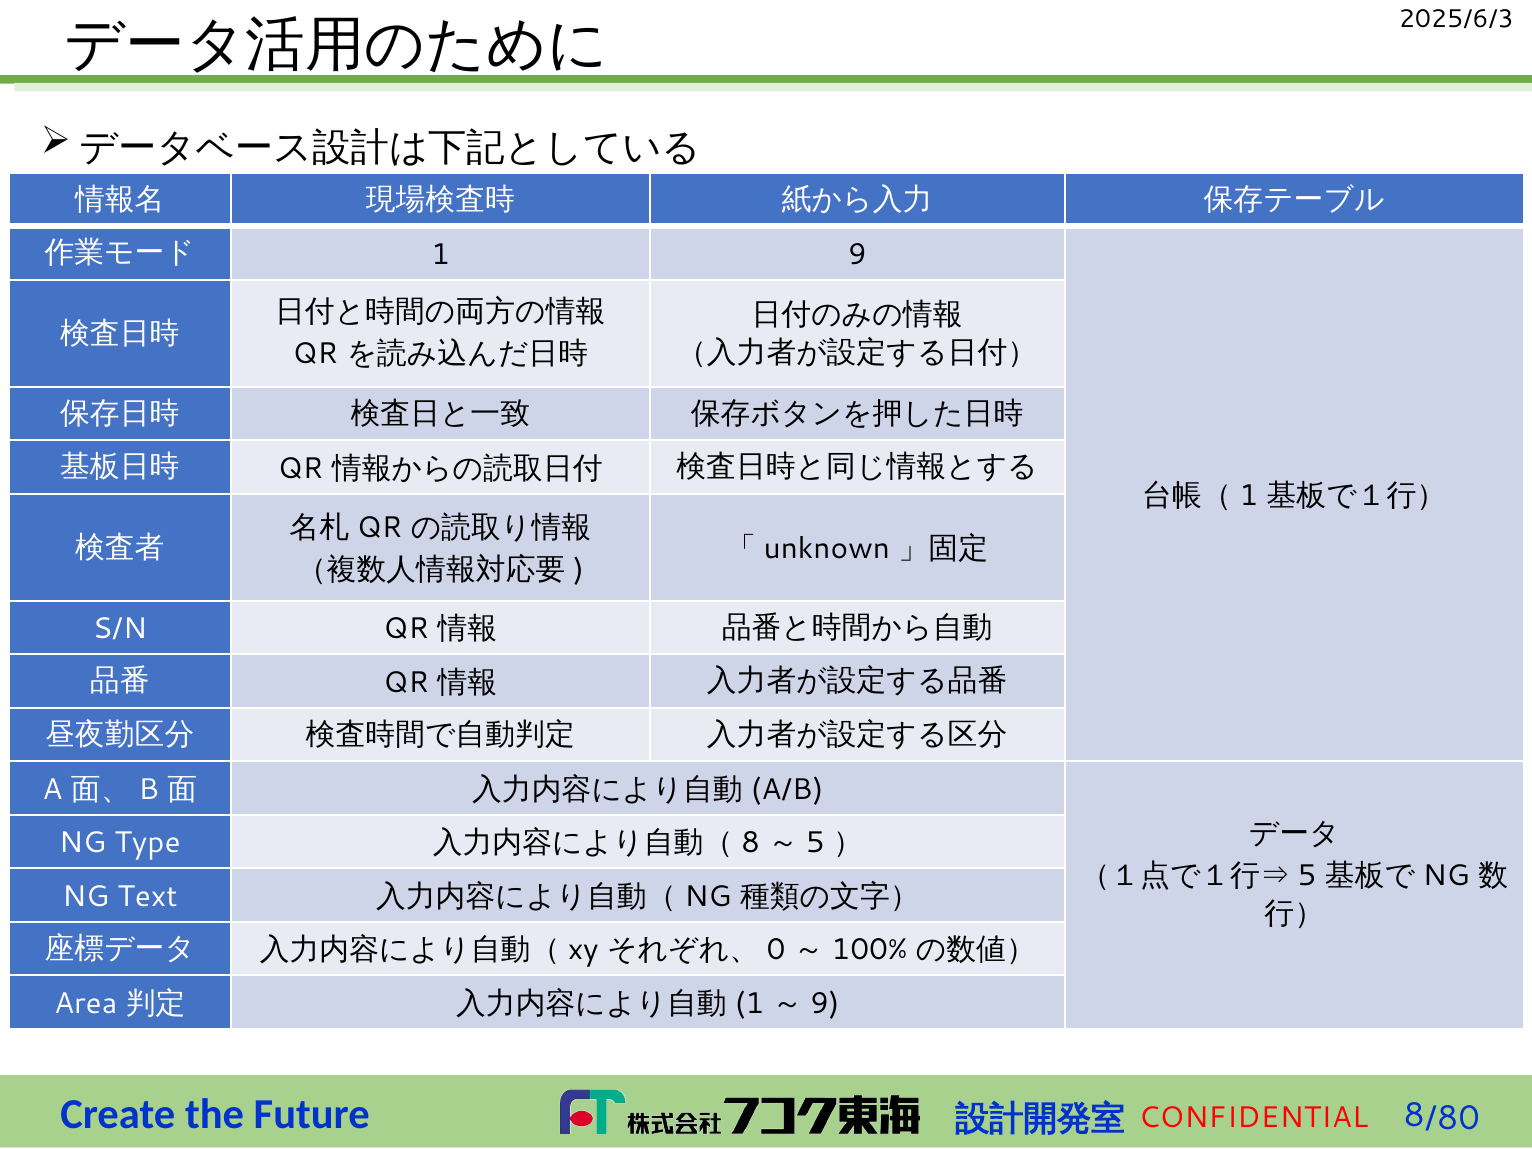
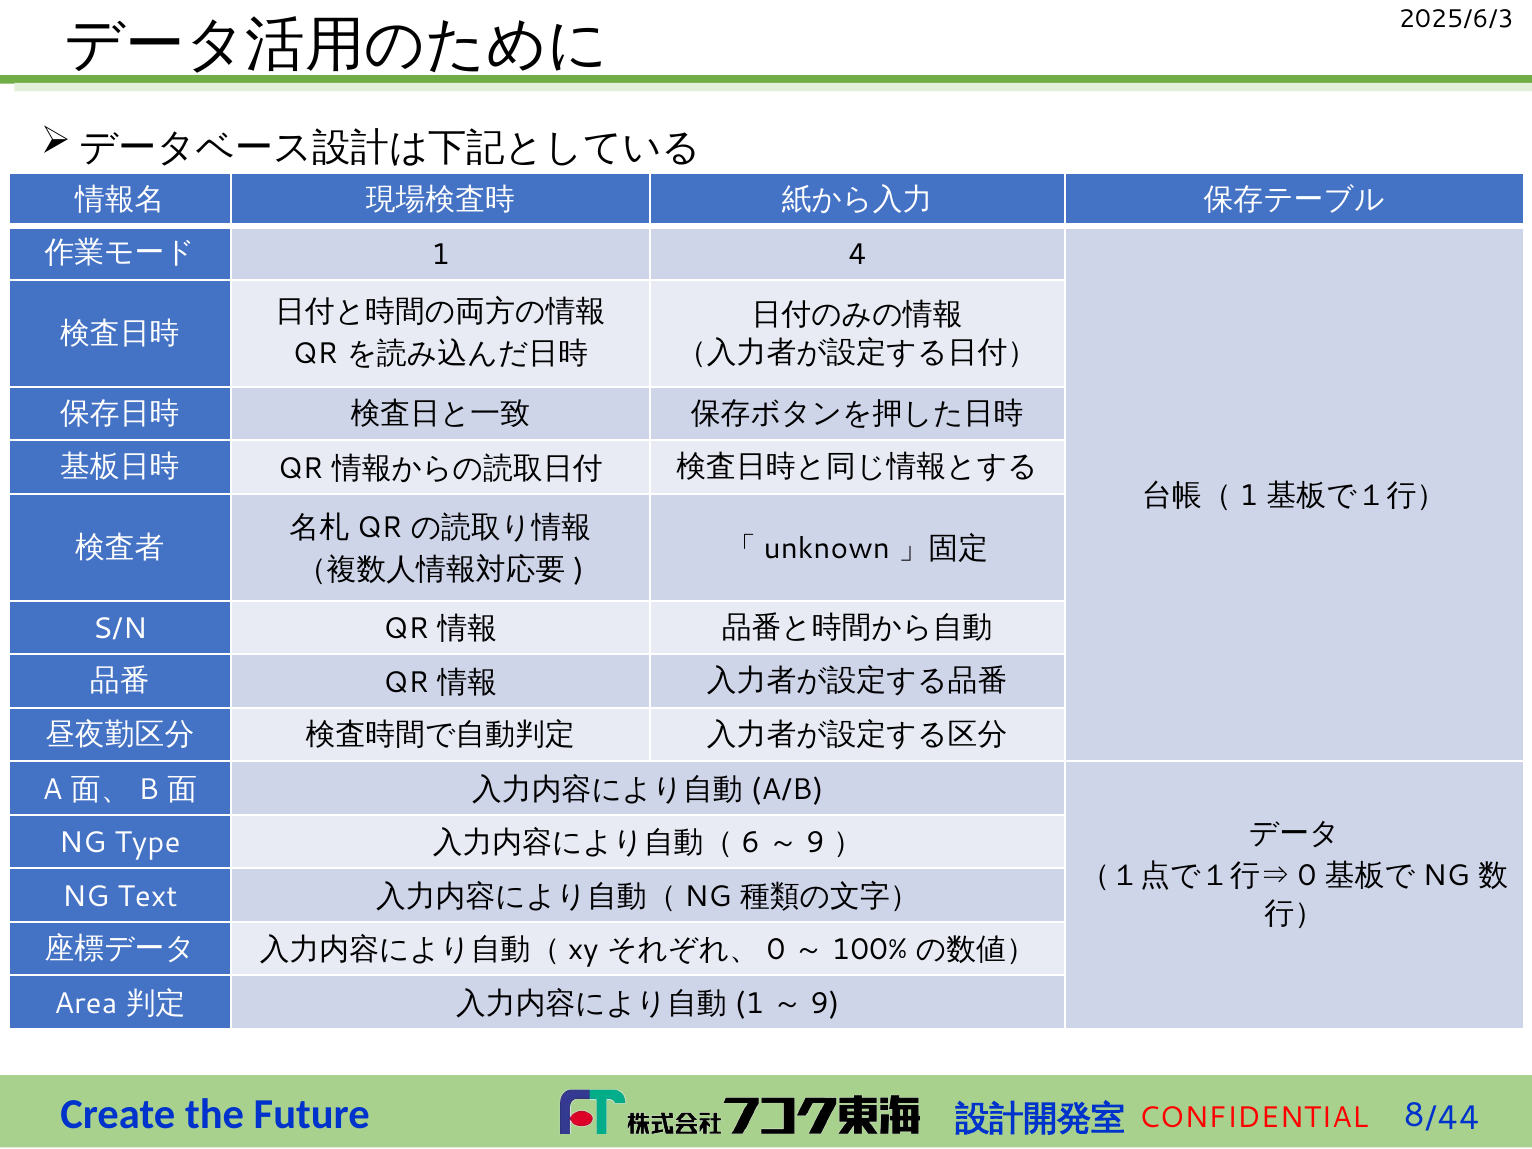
1 9: 9 -> 4
8 at (751, 843): 8 -> 6
5 at (815, 843): 5 -> 9
5 at (1307, 875): 5 -> 0
/80: /80 -> /44
